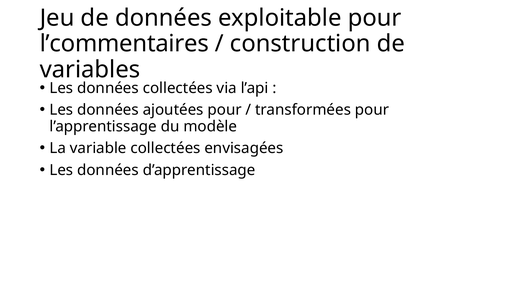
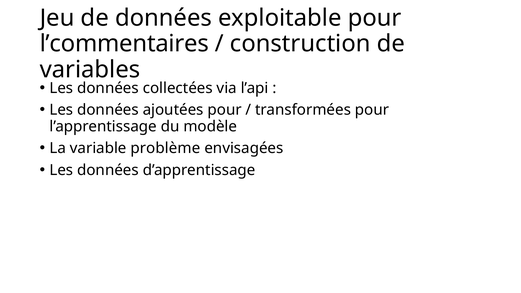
variable collectées: collectées -> problème
